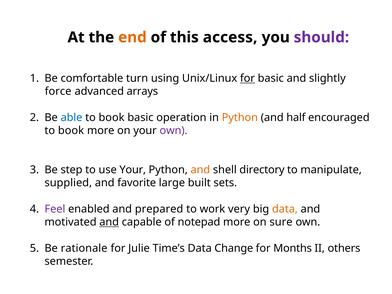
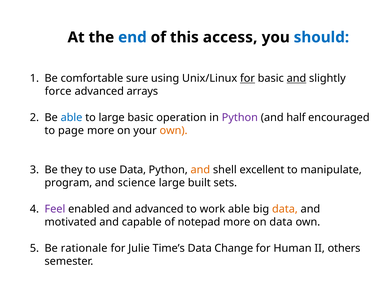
end colour: orange -> blue
should colour: purple -> blue
turn: turn -> sure
and at (296, 78) underline: none -> present
book at (112, 118): book -> large
Python at (240, 118) colour: orange -> purple
book at (71, 131): book -> page
own at (174, 131) colour: purple -> orange
step: step -> they
use Your: Your -> Data
directory: directory -> excellent
supplied: supplied -> program
favorite: favorite -> science
and prepared: prepared -> advanced
work very: very -> able
and at (109, 222) underline: present -> none
on sure: sure -> data
Months: Months -> Human
